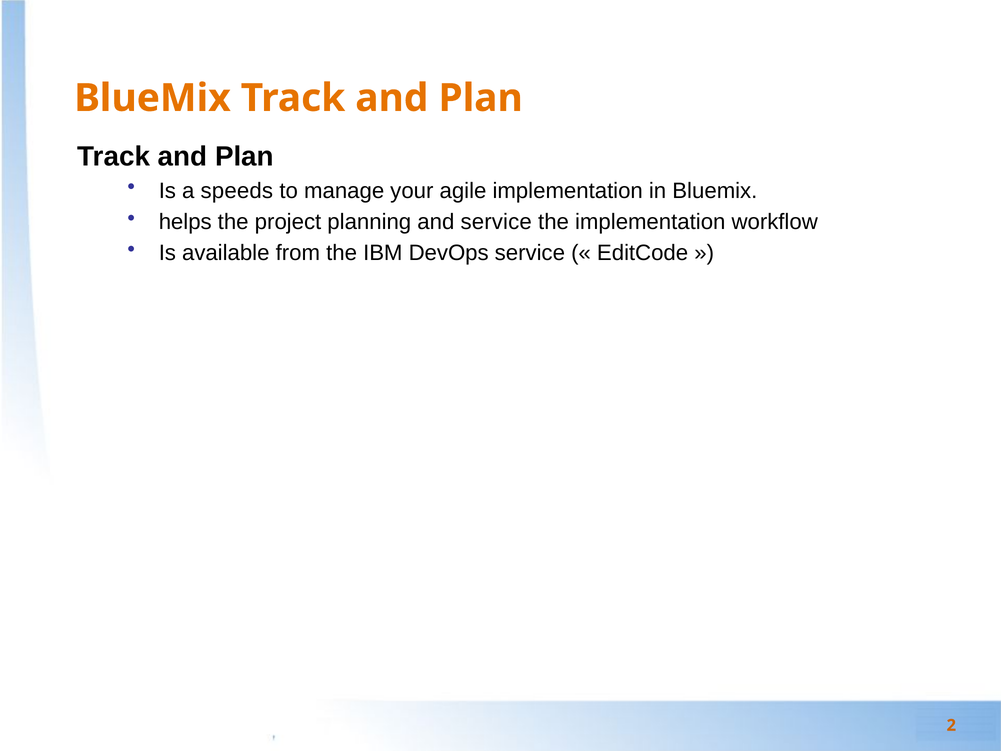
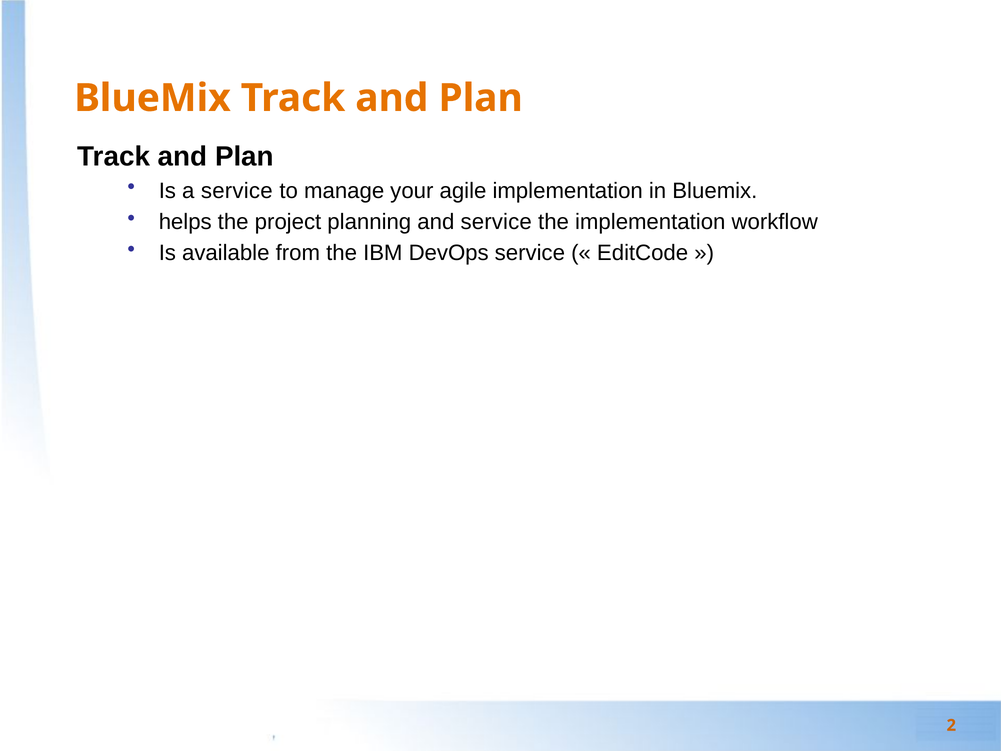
a speeds: speeds -> service
